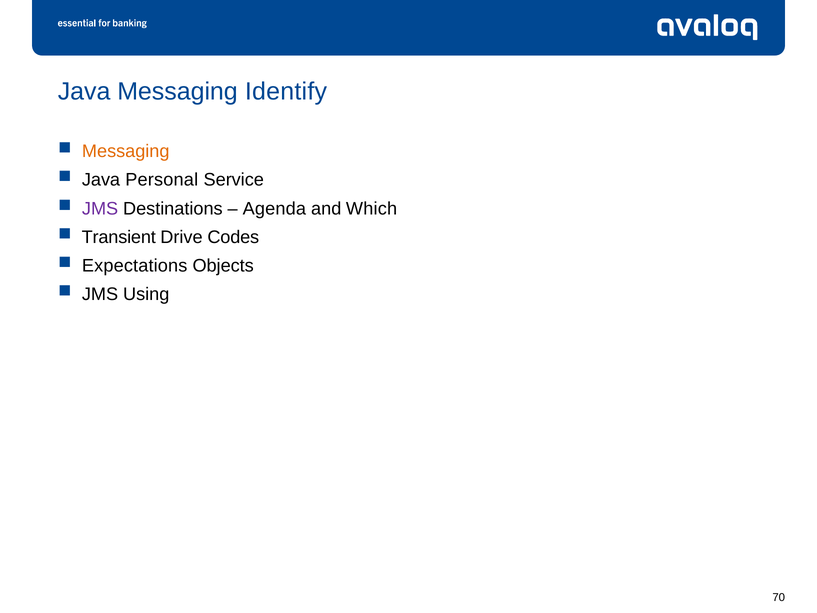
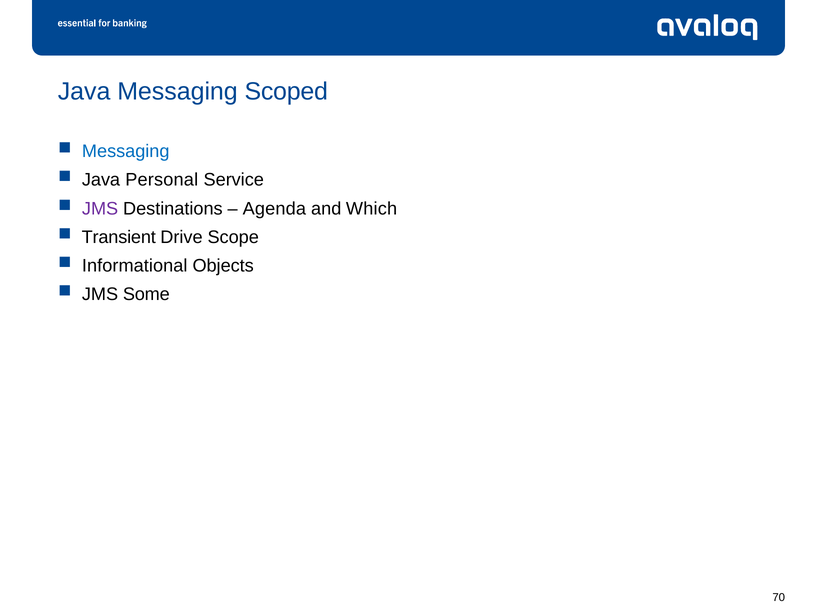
Identify: Identify -> Scoped
Messaging at (126, 151) colour: orange -> blue
Codes: Codes -> Scope
Expectations: Expectations -> Informational
Using: Using -> Some
